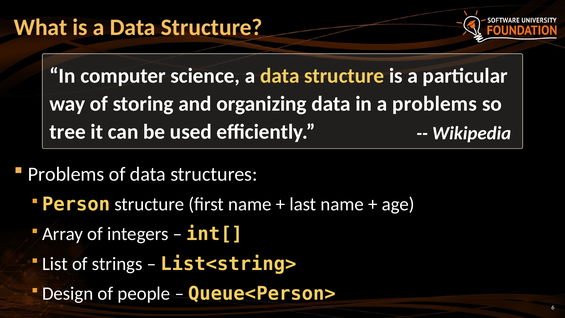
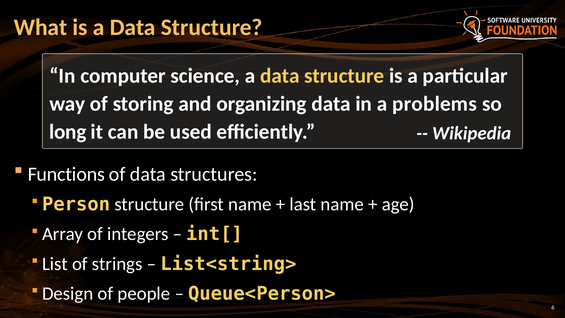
tree: tree -> long
Problems at (66, 174): Problems -> Functions
